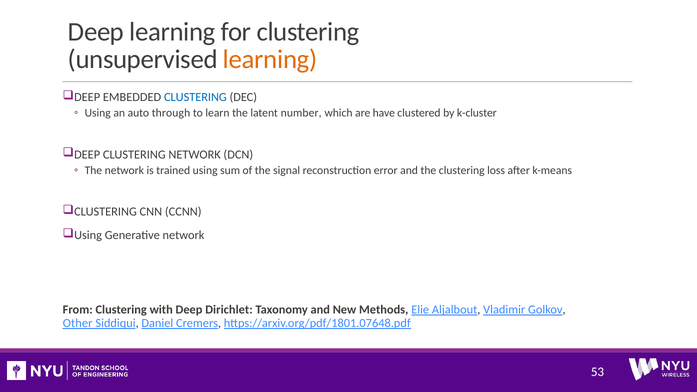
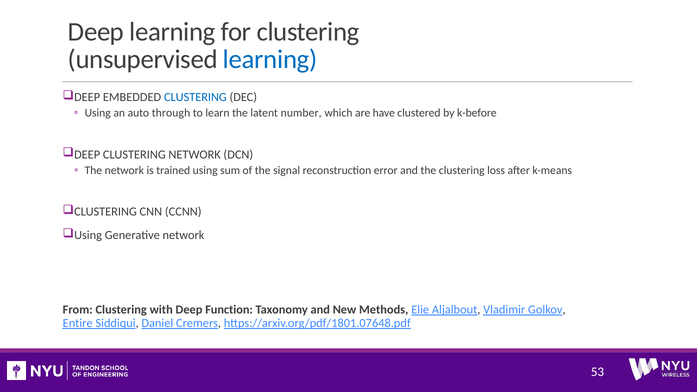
learning at (270, 59) colour: orange -> blue
k-cluster: k-cluster -> k-before
Dirichlet: Dirichlet -> Function
Other: Other -> Entire
